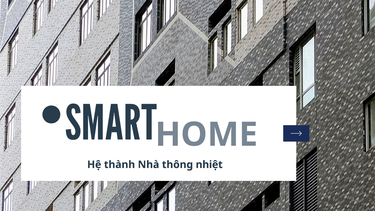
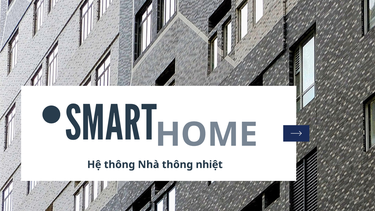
Hệ thành: thành -> thông
